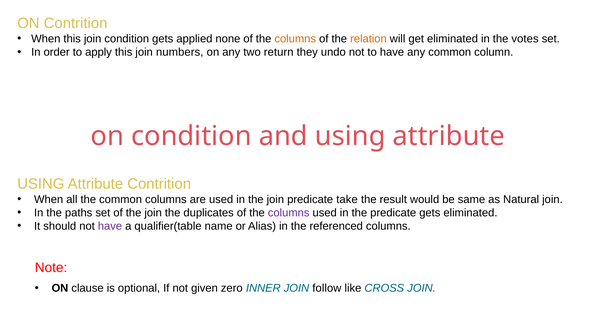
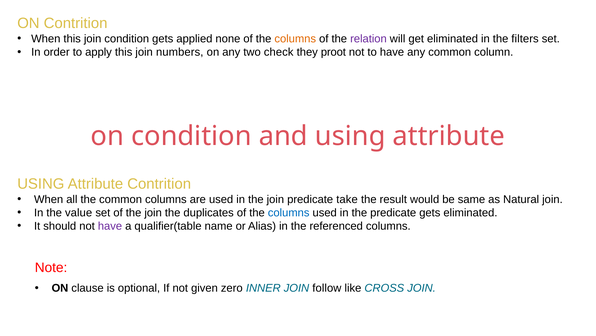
relation colour: orange -> purple
votes: votes -> filters
return: return -> check
undo: undo -> proot
paths: paths -> value
columns at (289, 212) colour: purple -> blue
